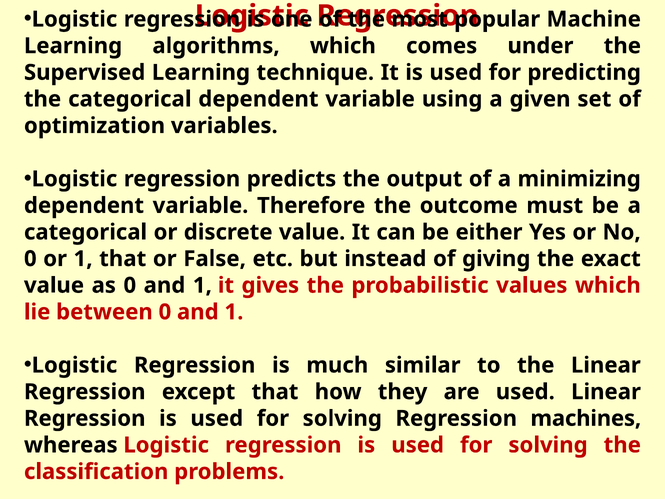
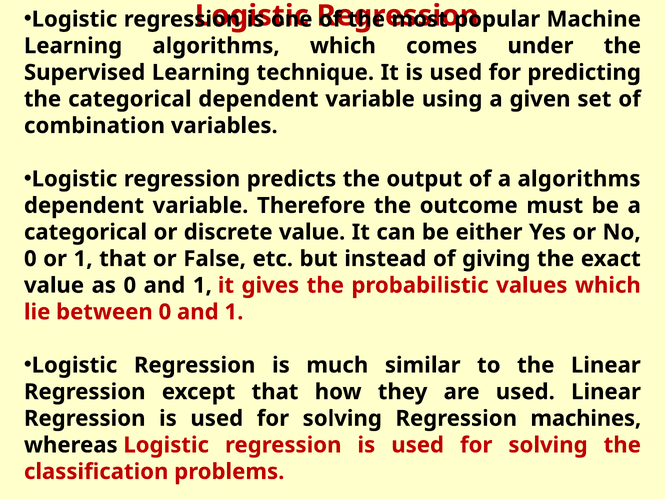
optimization: optimization -> combination
a minimizing: minimizing -> algorithms
